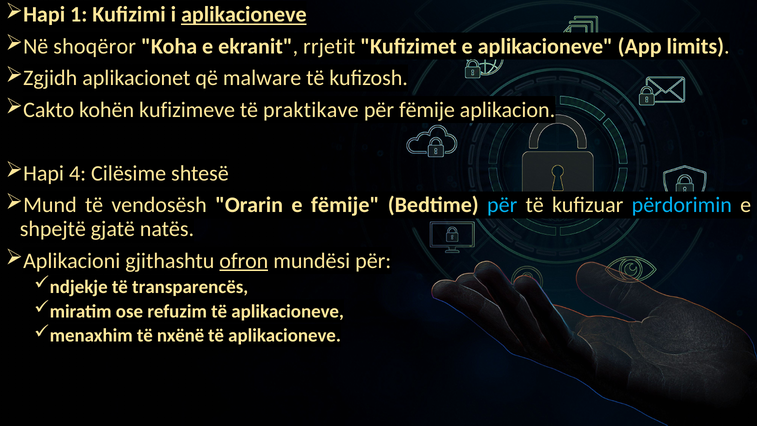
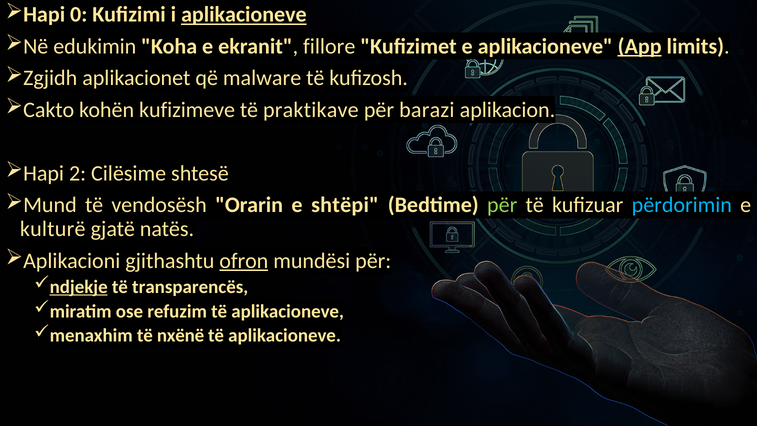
1: 1 -> 0
shoqëror: shoqëror -> edukimin
rrjetit: rrjetit -> fillore
App underline: none -> present
për fëmije: fëmije -> barazi
4: 4 -> 2
e fëmije: fëmije -> shtëpi
për at (502, 205) colour: light blue -> light green
shpejtë: shpejtë -> kulturë
ndjekje underline: none -> present
